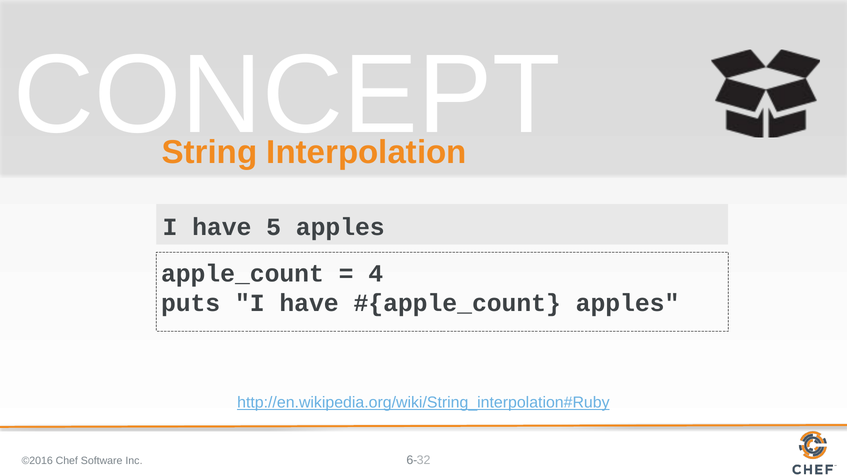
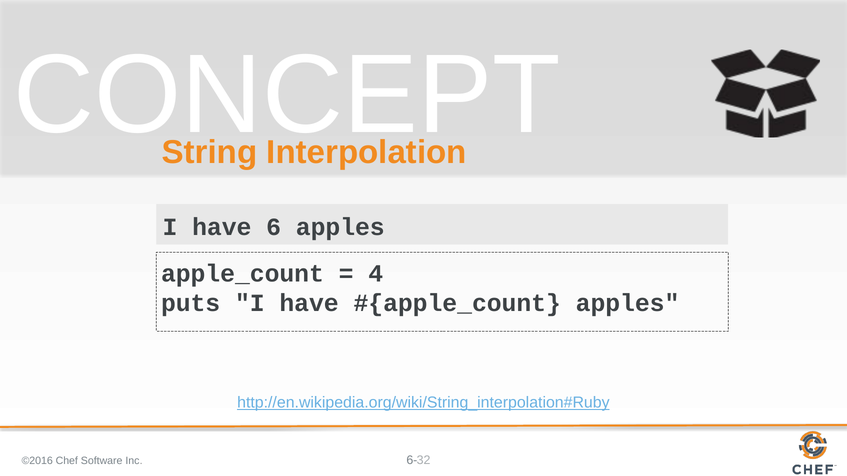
5: 5 -> 6
